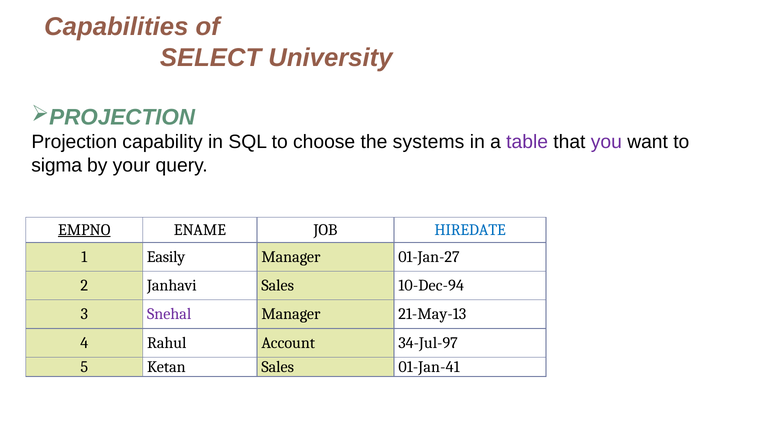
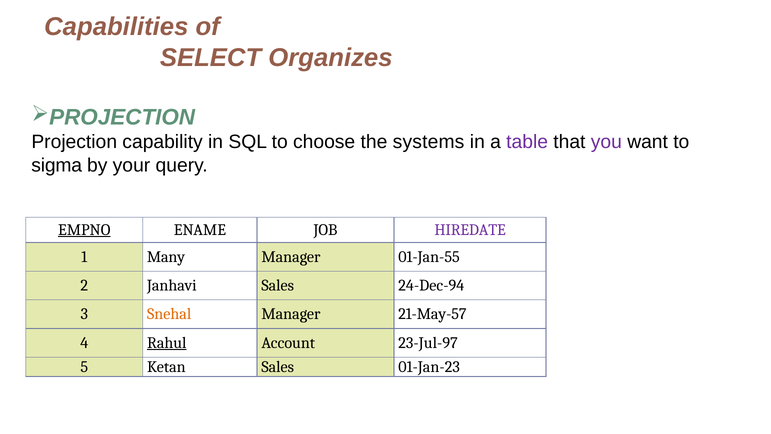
University: University -> Organizes
HIREDATE colour: blue -> purple
Easily: Easily -> Many
01-Jan-27: 01-Jan-27 -> 01-Jan-55
10-Dec-94: 10-Dec-94 -> 24-Dec-94
Snehal colour: purple -> orange
21-May-13: 21-May-13 -> 21-May-57
Rahul underline: none -> present
34-Jul-97: 34-Jul-97 -> 23-Jul-97
01-Jan-41: 01-Jan-41 -> 01-Jan-23
